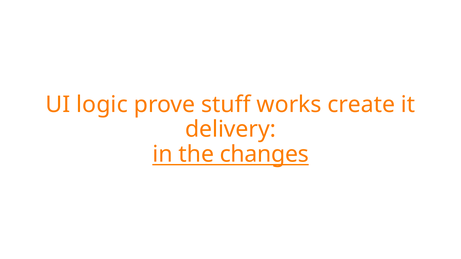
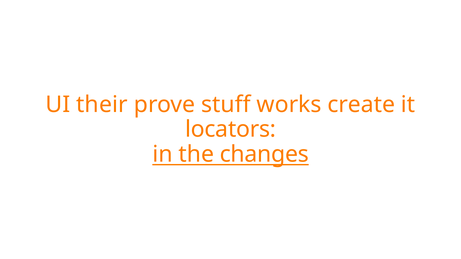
logic: logic -> their
delivery: delivery -> locators
